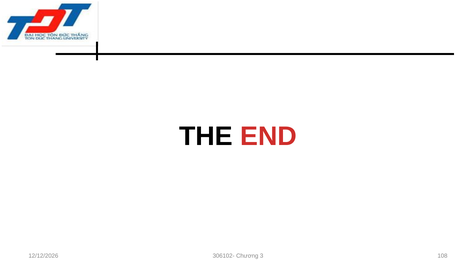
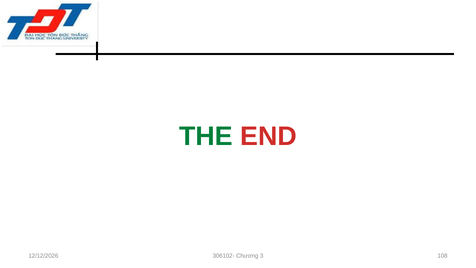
THE colour: black -> green
